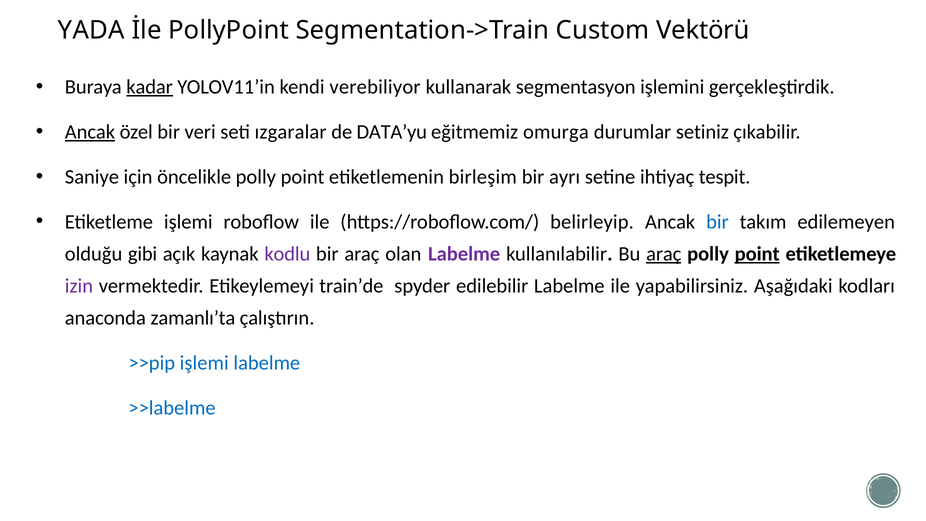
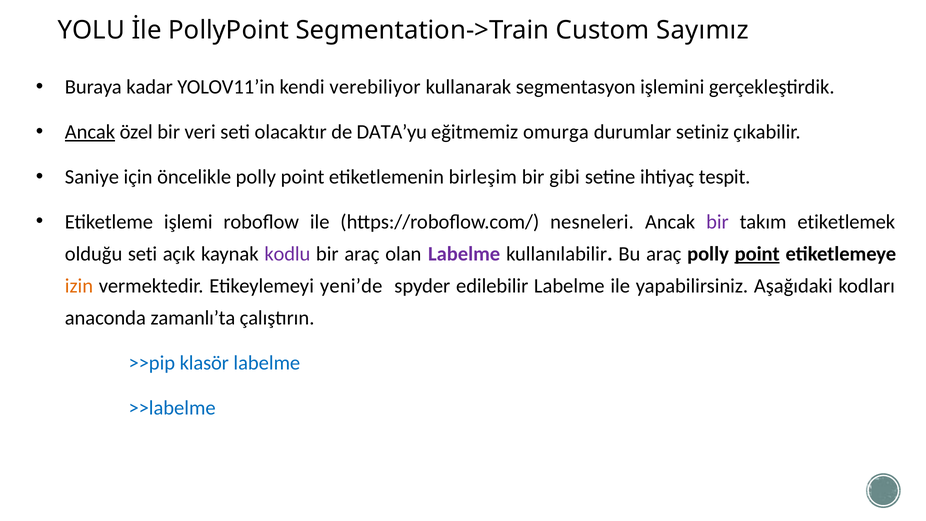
YADA: YADA -> YOLU
Vektörü: Vektörü -> Sayımız
kadar underline: present -> none
ızgaralar: ızgaralar -> olacaktır
ayrı: ayrı -> gibi
belirleyip: belirleyip -> nesneleri
bir at (717, 222) colour: blue -> purple
edilemeyen: edilemeyen -> etiketlemek
olduğu gibi: gibi -> seti
araç at (664, 254) underline: present -> none
izin colour: purple -> orange
train’de: train’de -> yeni’de
>>pip işlemi: işlemi -> klasör
